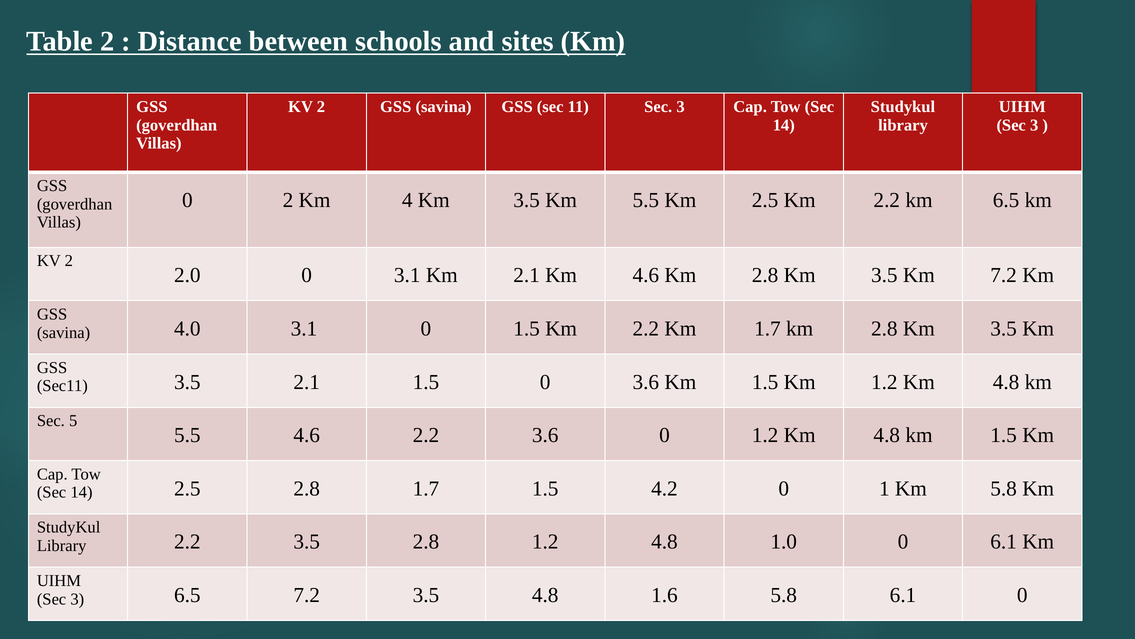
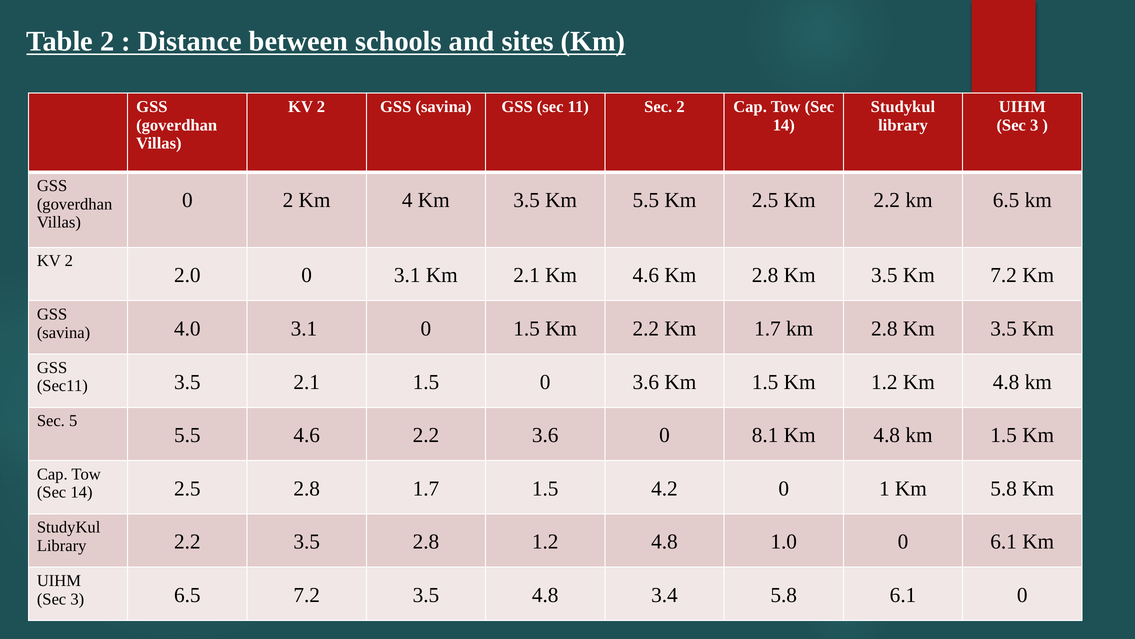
11 Sec 3: 3 -> 2
0 1.2: 1.2 -> 8.1
1.6: 1.6 -> 3.4
